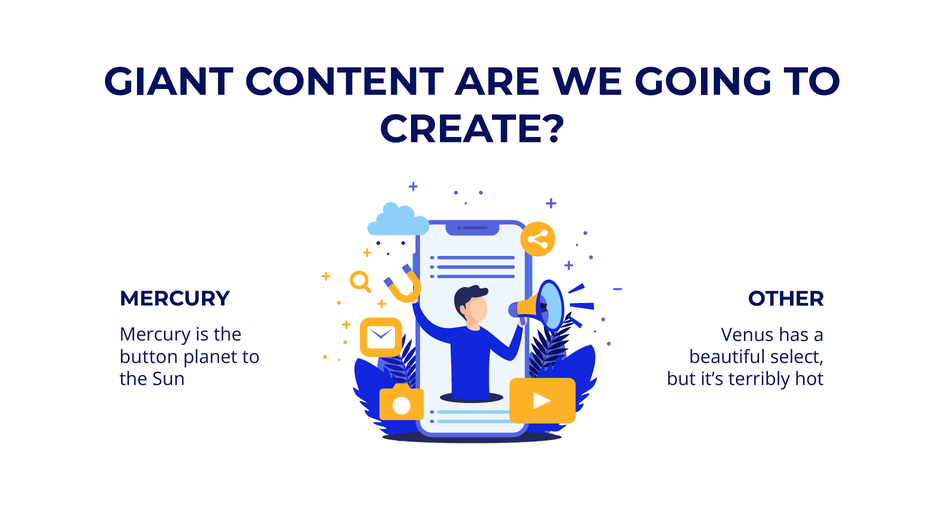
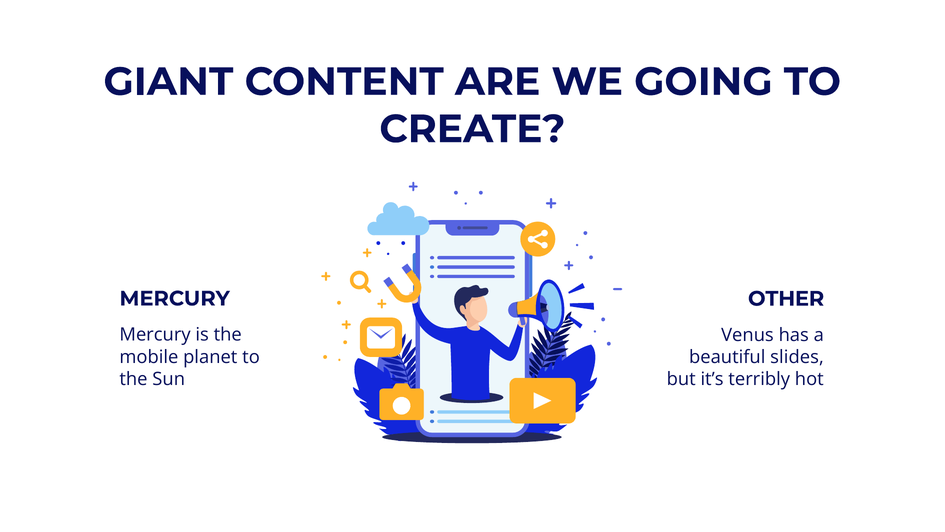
button: button -> mobile
select: select -> slides
